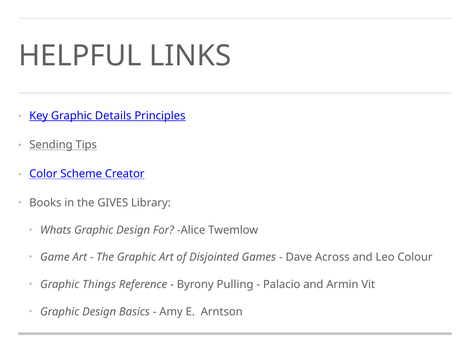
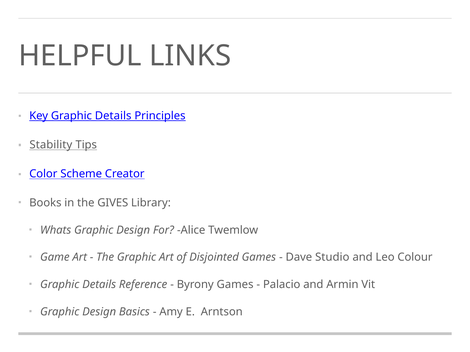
Sending: Sending -> Stability
Across: Across -> Studio
Things at (99, 285): Things -> Details
Byrony Pulling: Pulling -> Games
